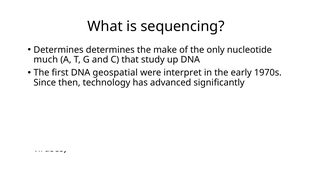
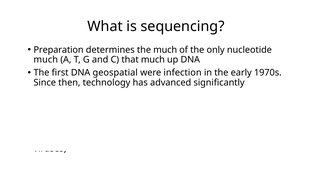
Determines at (59, 50): Determines -> Preparation
the make: make -> much
that study: study -> much
interpret: interpret -> infection
